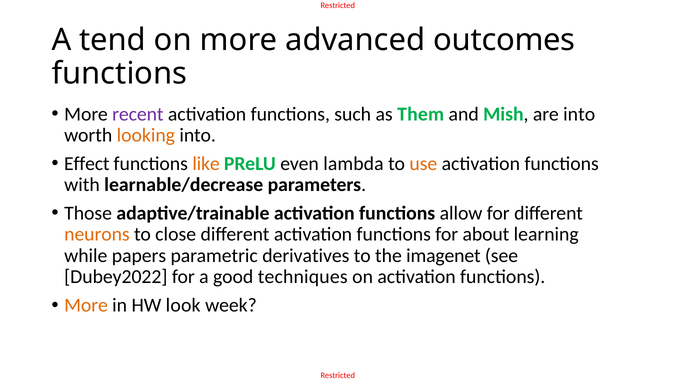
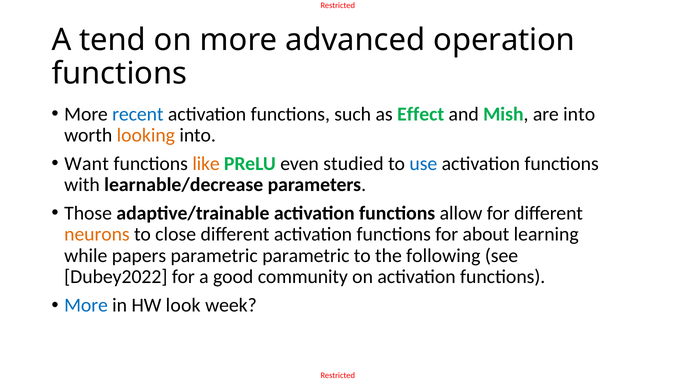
outcomes: outcomes -> operation
recent colour: purple -> blue
Them: Them -> Effect
Effect: Effect -> Want
lambda: lambda -> studied
use colour: orange -> blue
parametric derivatives: derivatives -> parametric
imagenet: imagenet -> following
techniques: techniques -> community
More at (86, 305) colour: orange -> blue
